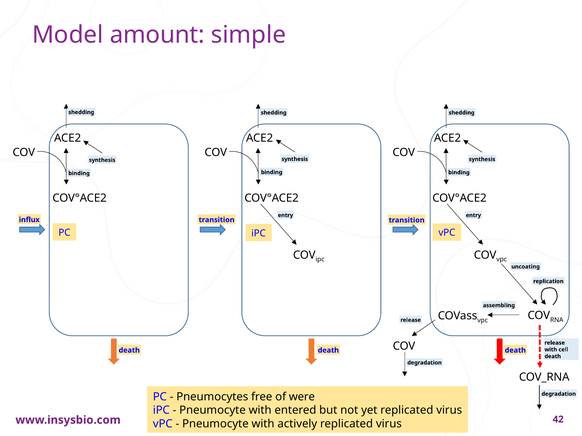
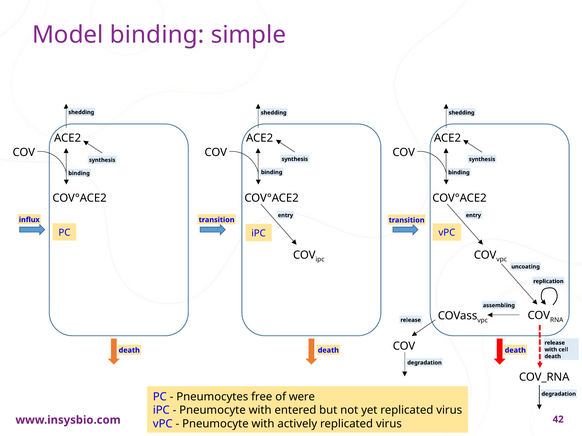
Model amount: amount -> binding
